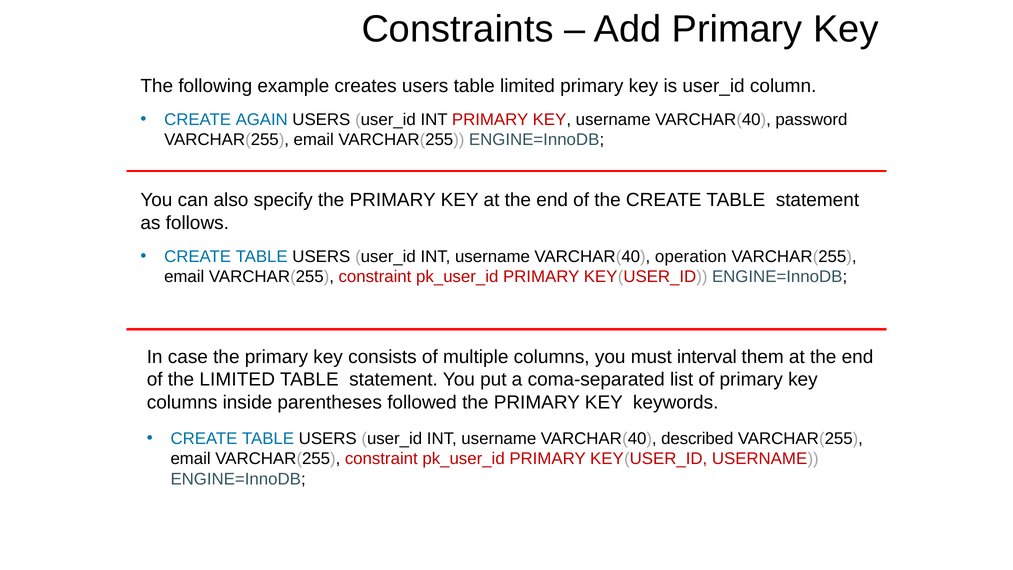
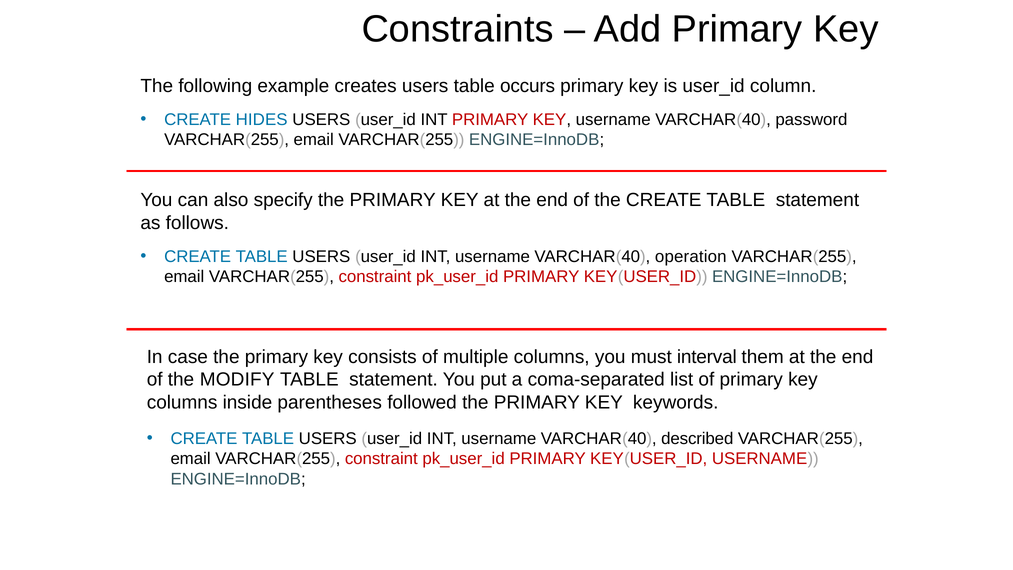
table limited: limited -> occurs
AGAIN: AGAIN -> HIDES
the LIMITED: LIMITED -> MODIFY
